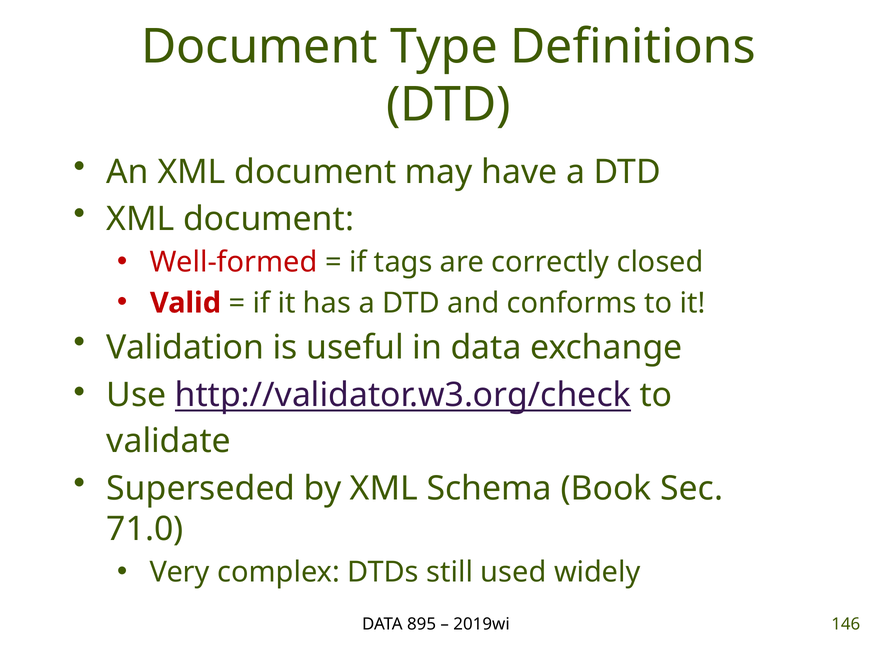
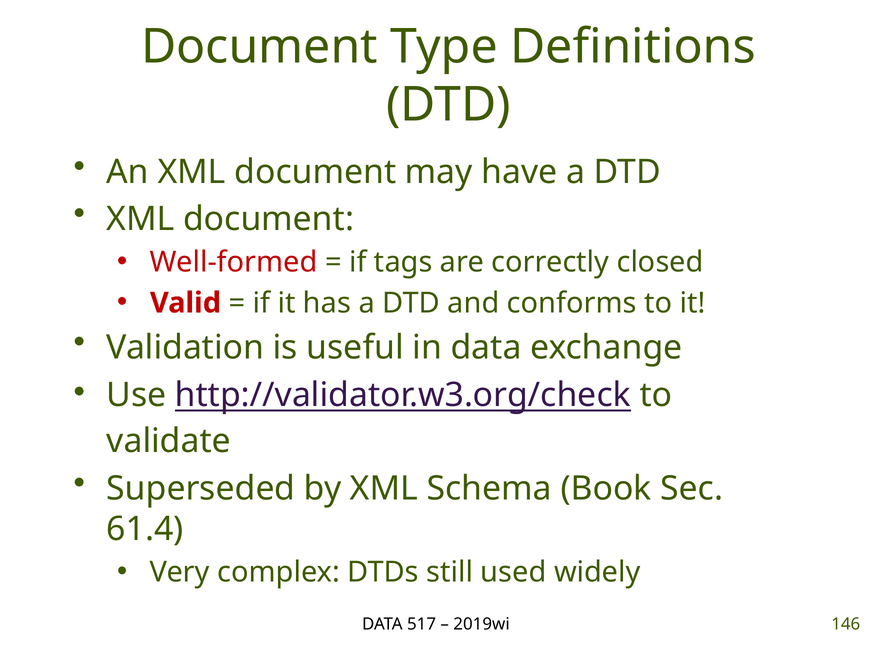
71.0: 71.0 -> 61.4
895: 895 -> 517
